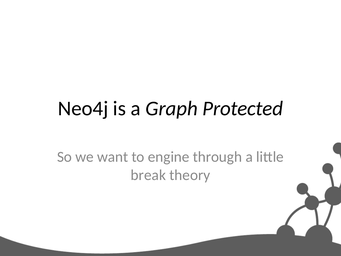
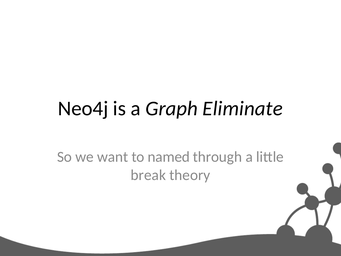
Protected: Protected -> Eliminate
engine: engine -> named
